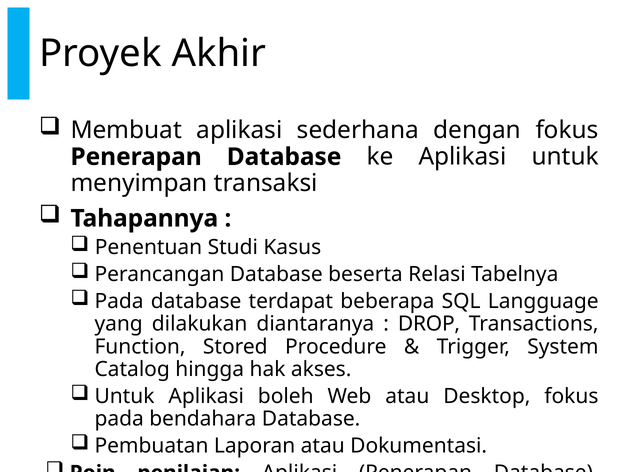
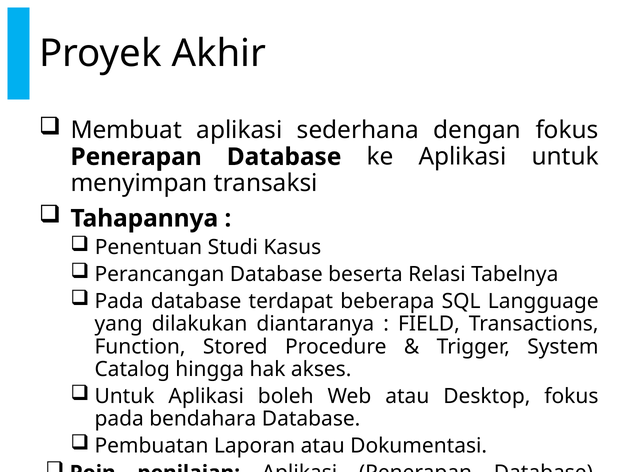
DROP: DROP -> FIELD
